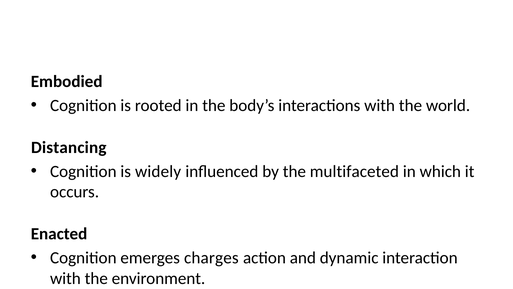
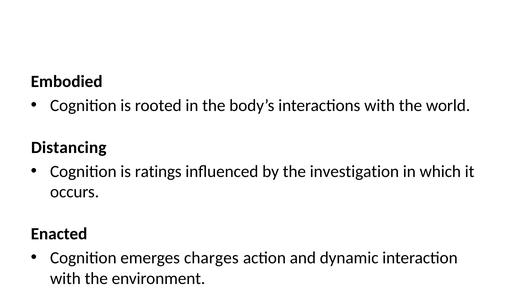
widely: widely -> ratings
multifaceted: multifaceted -> investigation
